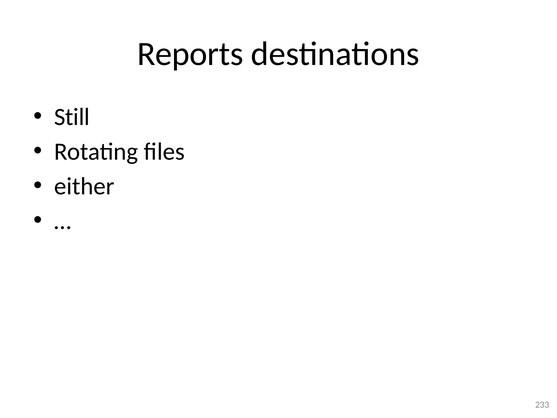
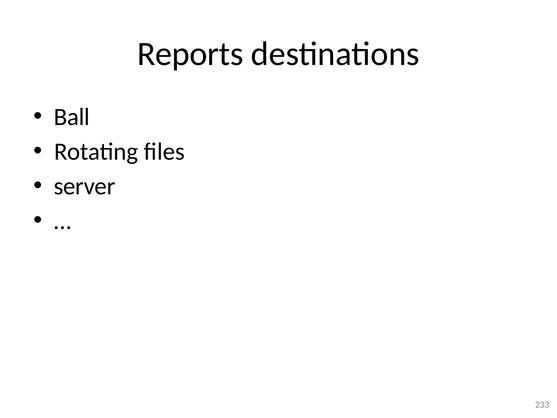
Still: Still -> Ball
either: either -> server
